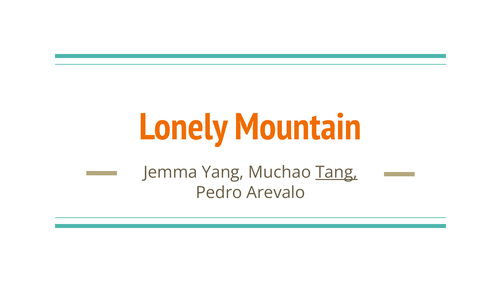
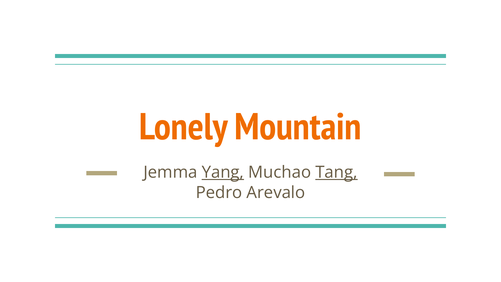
Yang underline: none -> present
